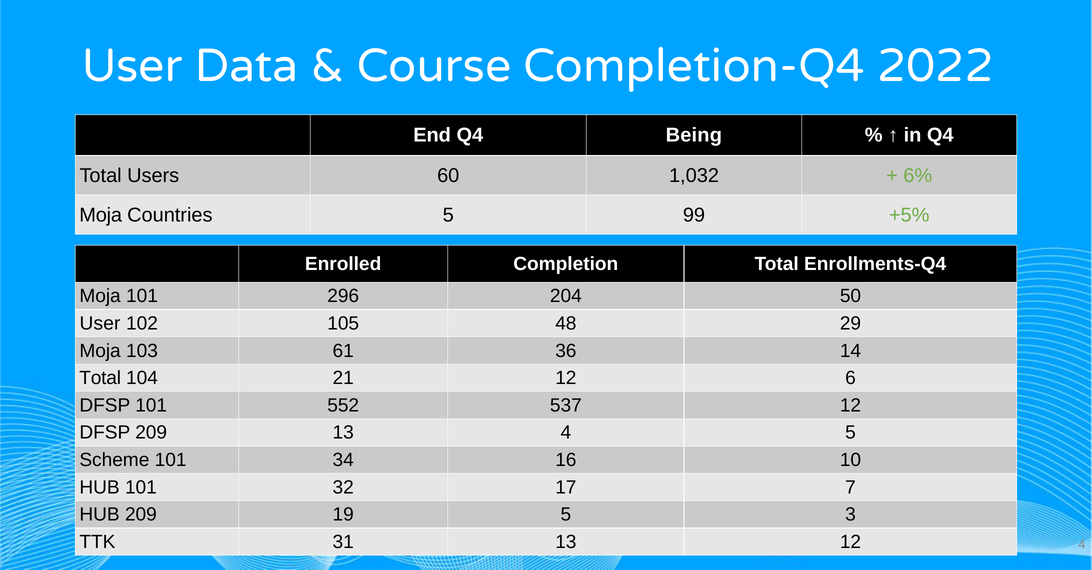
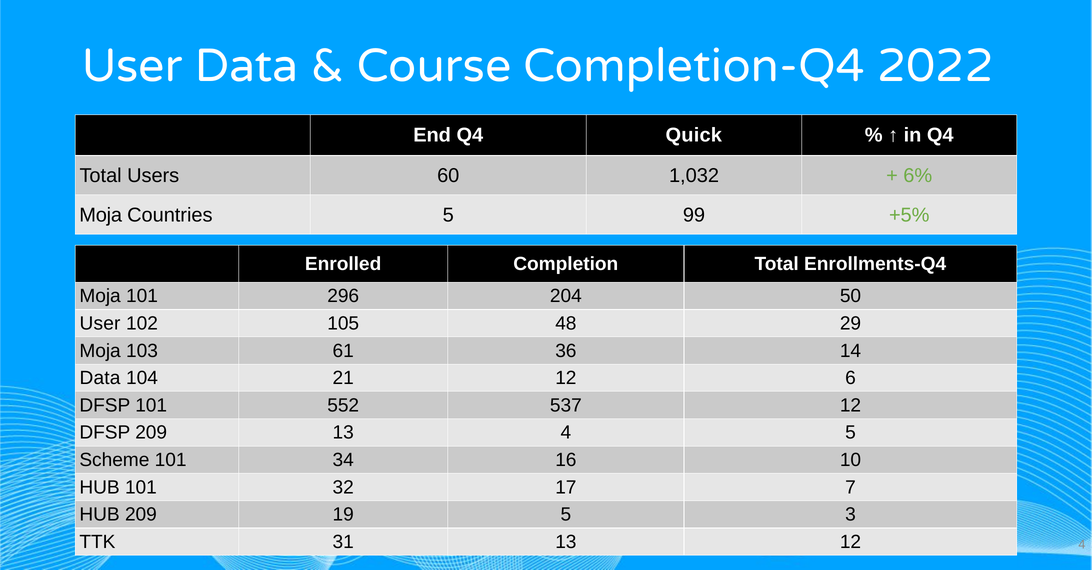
Being​: Being​ -> Quick​
Total at (100, 378): Total -> Data
